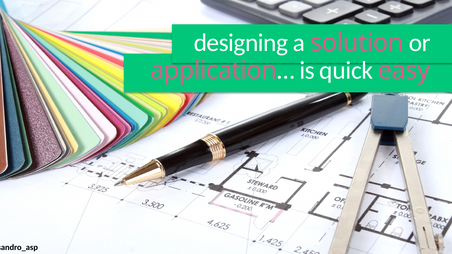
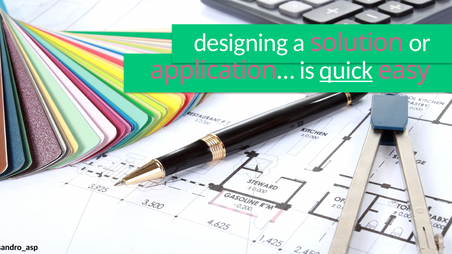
quick underline: none -> present
